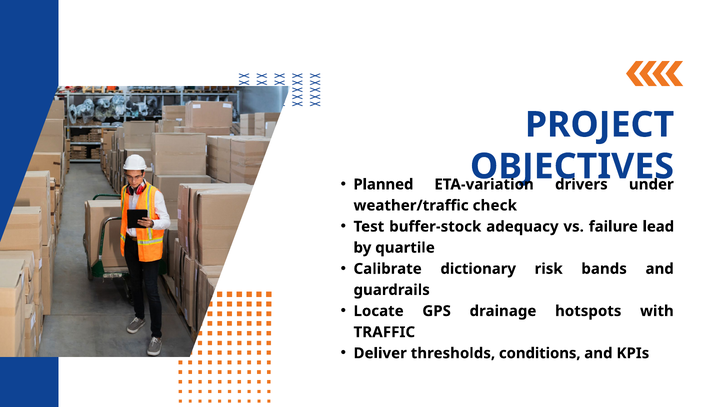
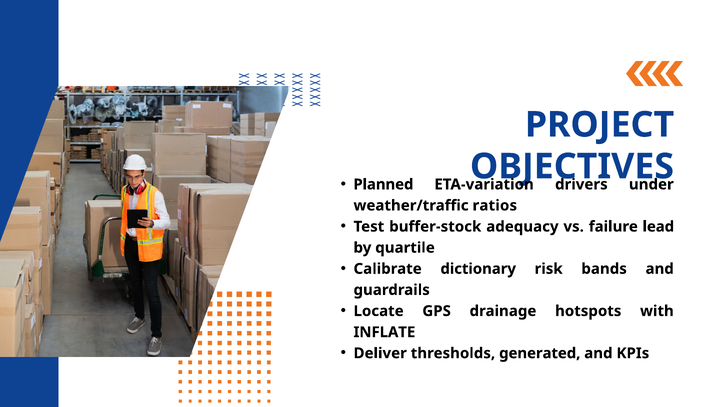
check: check -> ratios
TRAFFIC: TRAFFIC -> INFLATE
conditions: conditions -> generated
